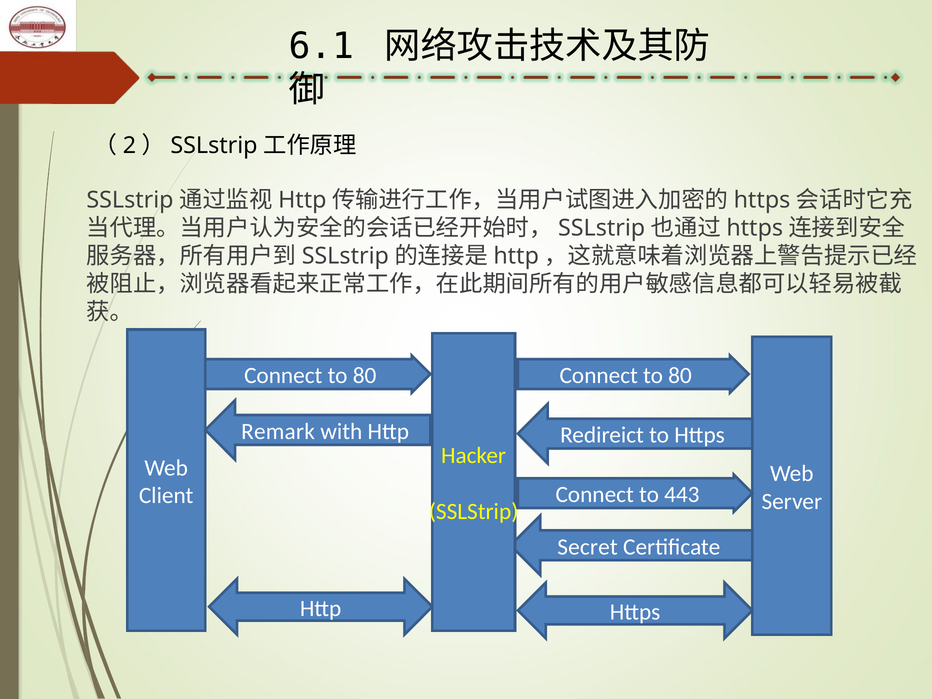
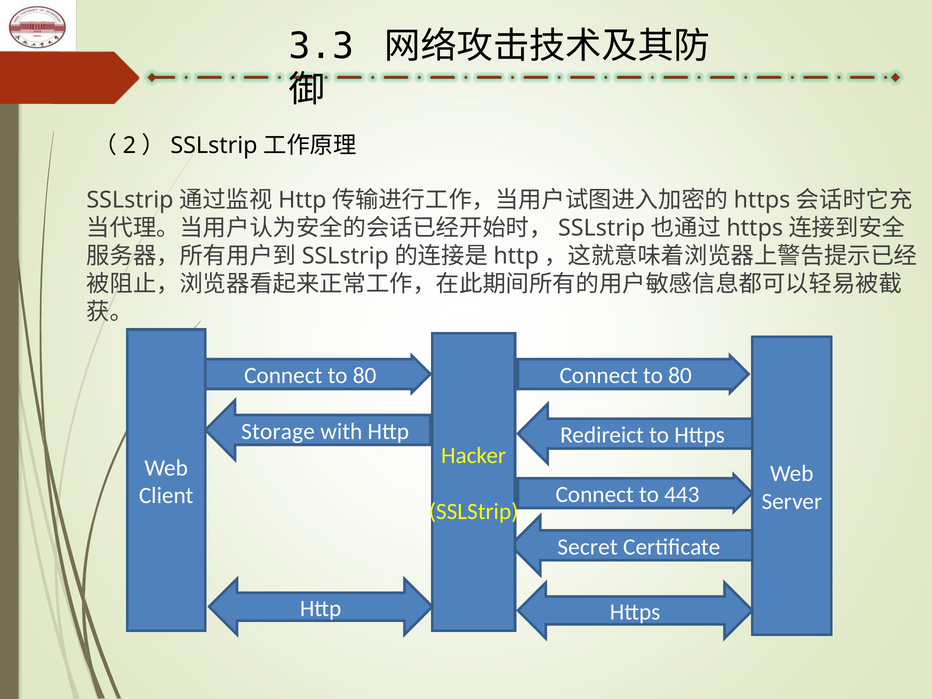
6.1: 6.1 -> 3.3
Remark: Remark -> Storage
